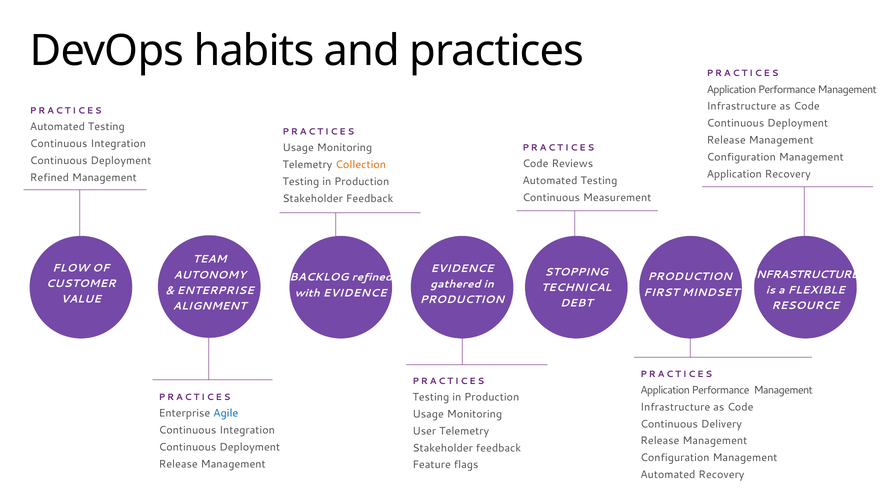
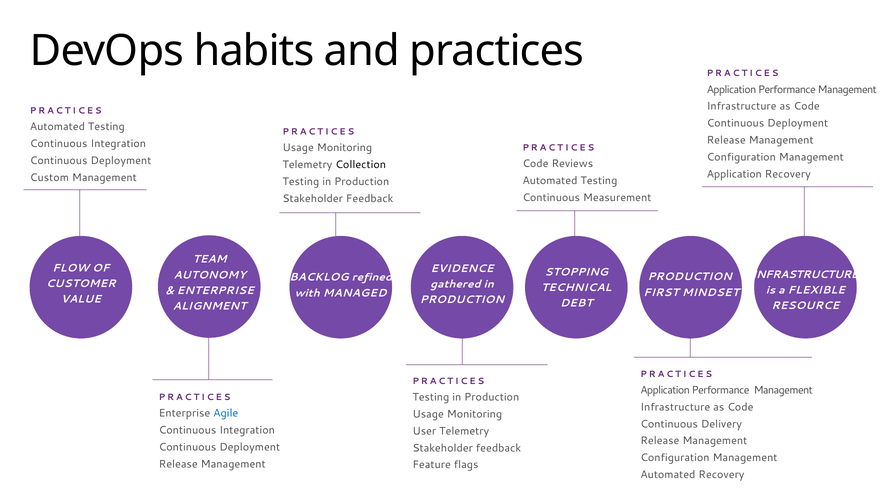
Collection colour: orange -> black
Refined at (49, 178): Refined -> Custom
with EVIDENCE: EVIDENCE -> MANAGED
